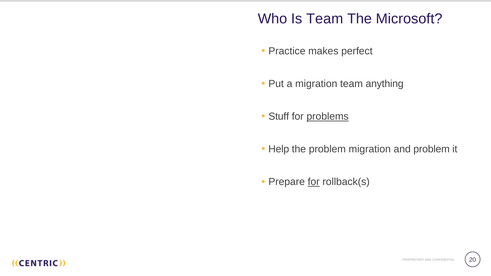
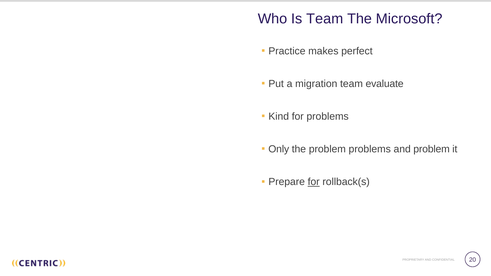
anything: anything -> evaluate
Stuff: Stuff -> Kind
problems at (328, 117) underline: present -> none
Help: Help -> Only
problem migration: migration -> problems
